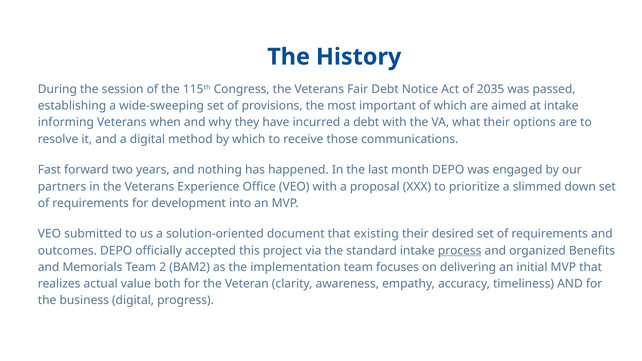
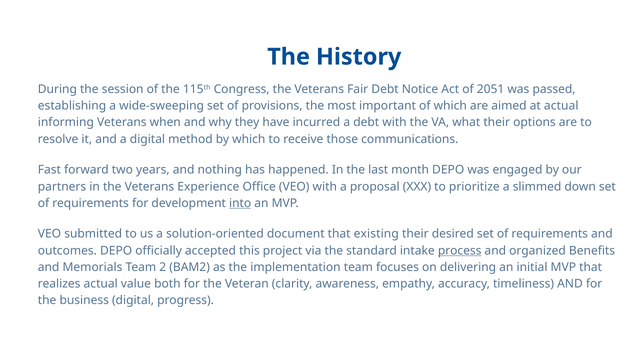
2035: 2035 -> 2051
at intake: intake -> actual
into underline: none -> present
